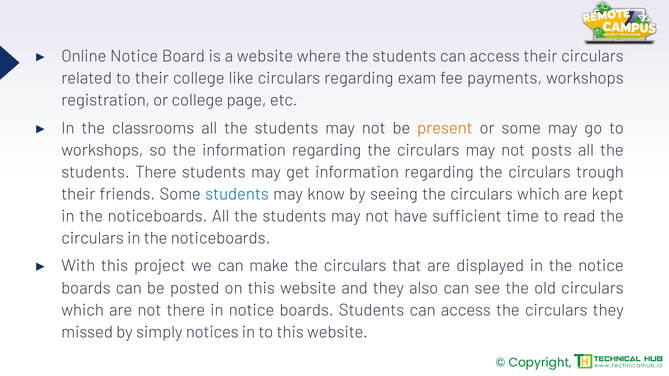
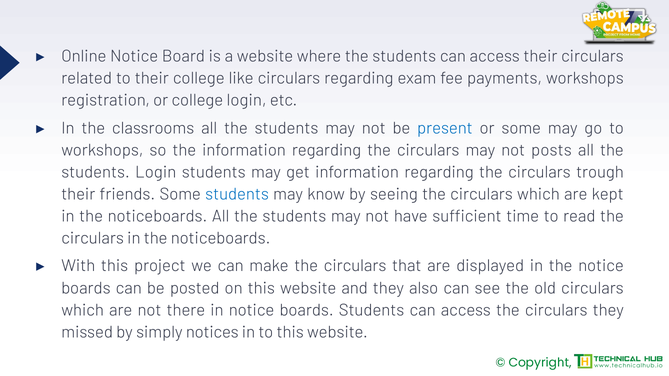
college page: page -> login
present colour: orange -> blue
students There: There -> Login
